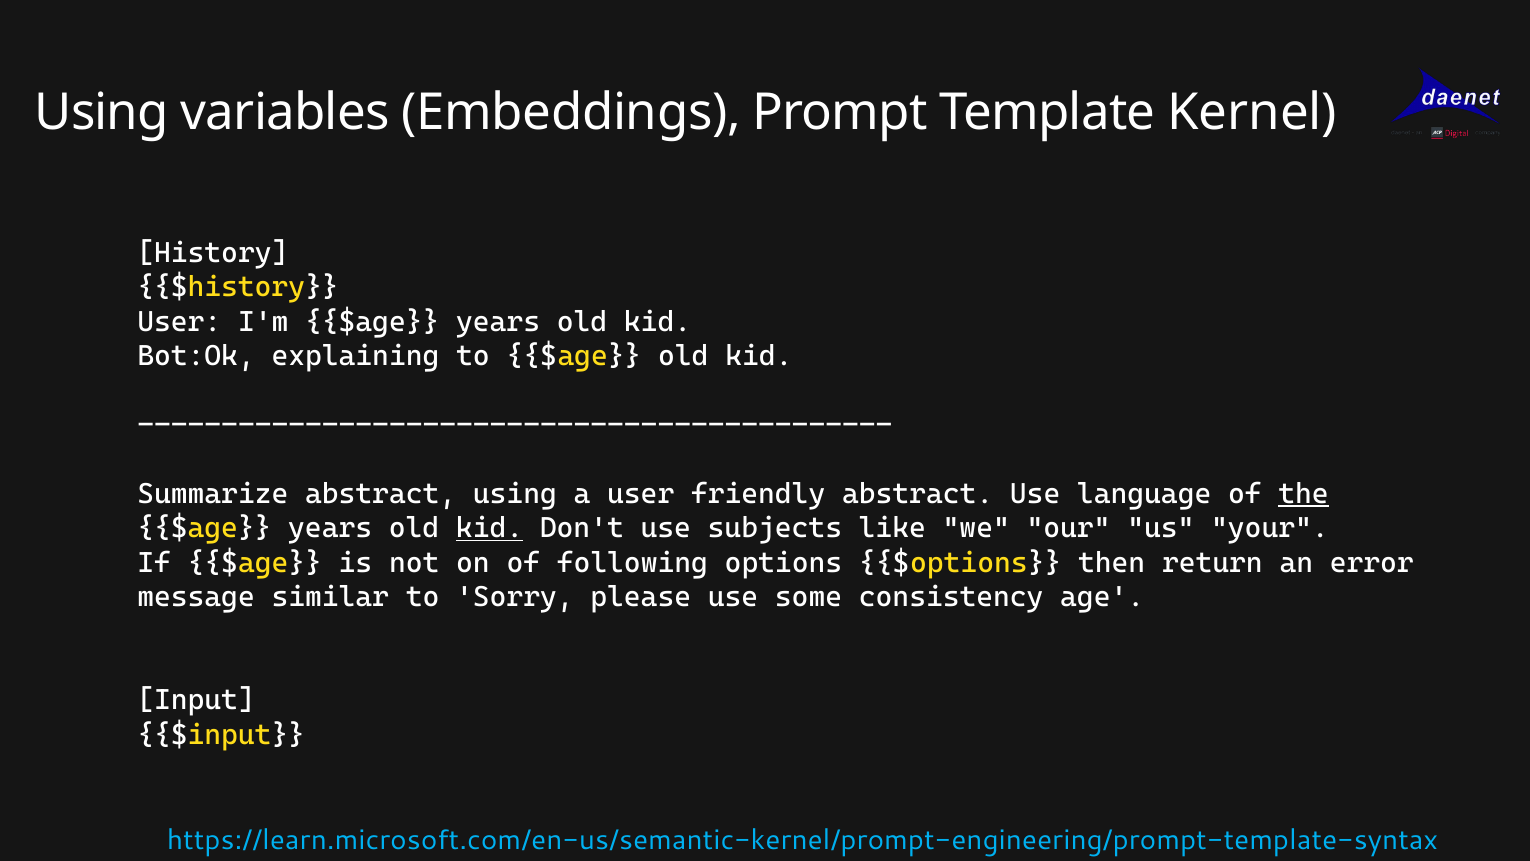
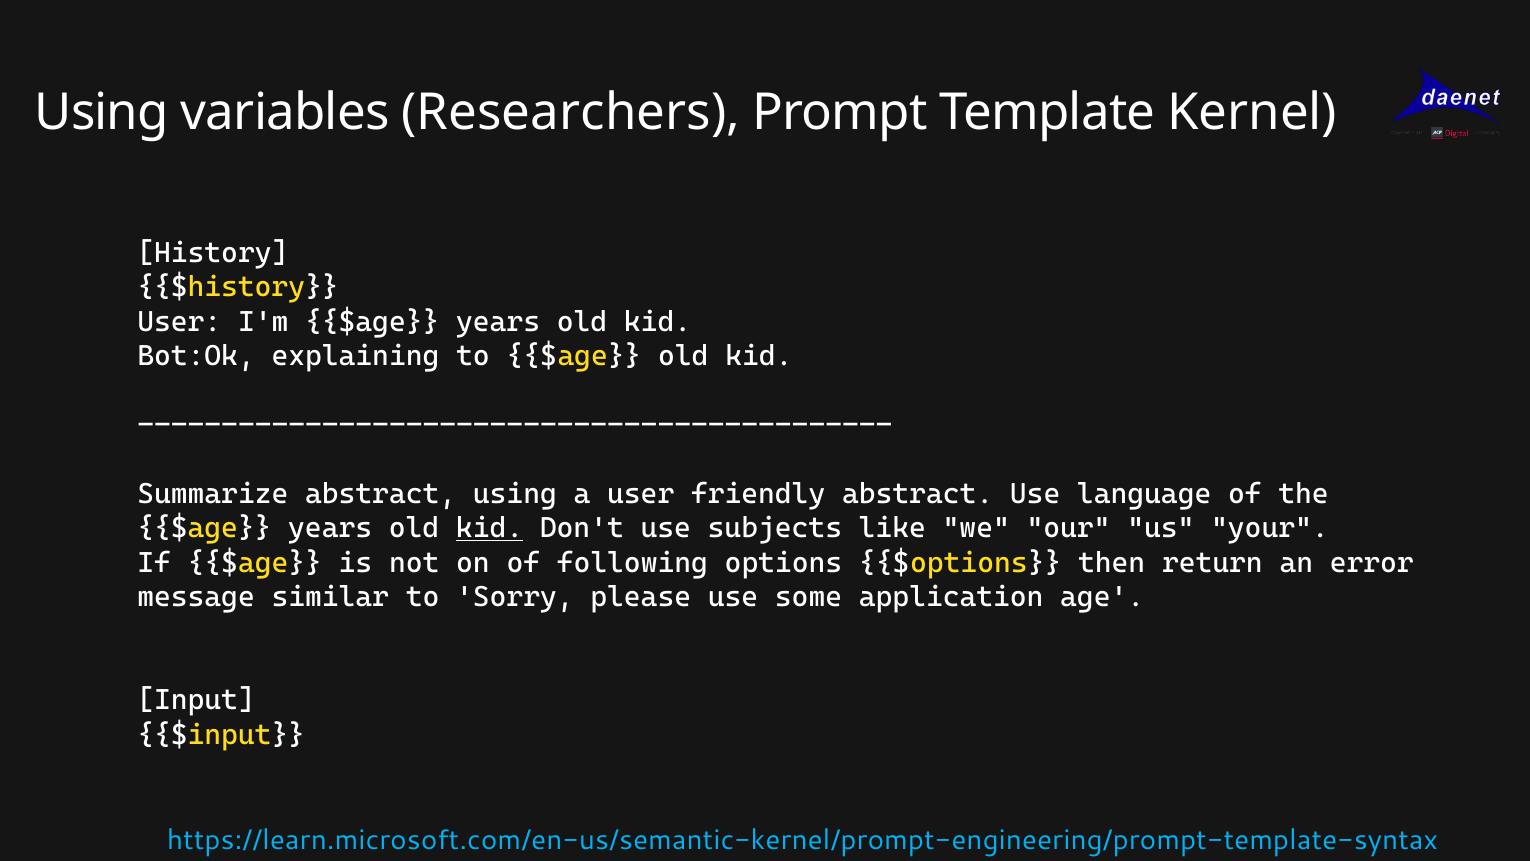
Embeddings: Embeddings -> Researchers
the underline: present -> none
consistency: consistency -> application
